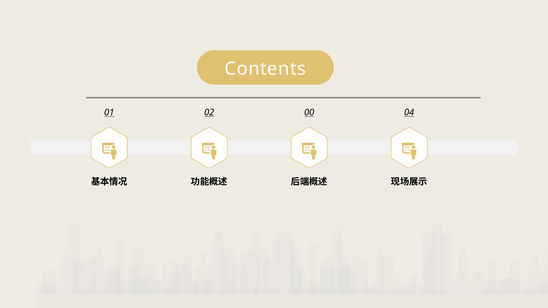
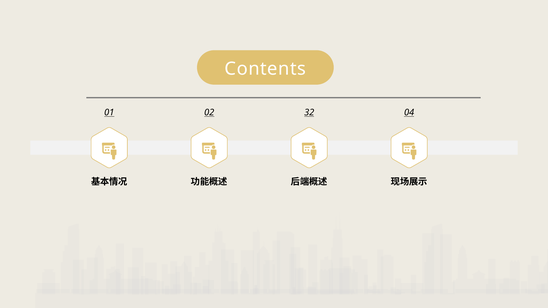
00: 00 -> 32
